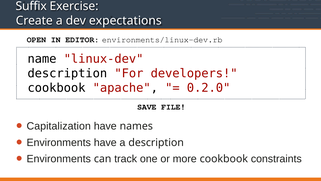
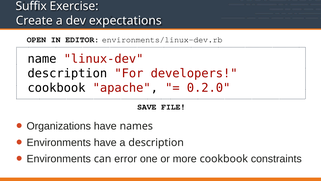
Capitalization: Capitalization -> Organizations
track: track -> error
